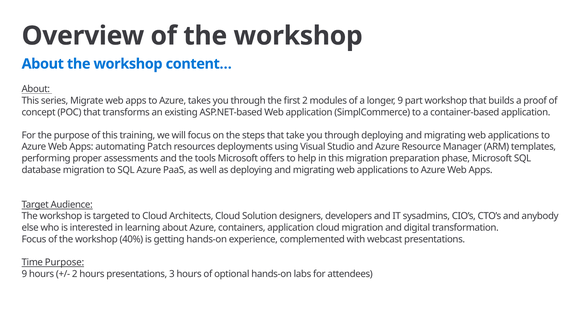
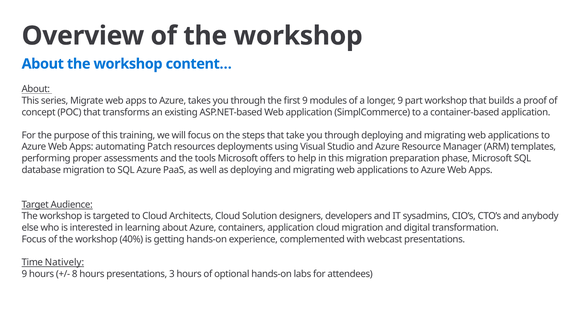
first 2: 2 -> 9
Time Purpose: Purpose -> Natively
2 at (75, 273): 2 -> 8
